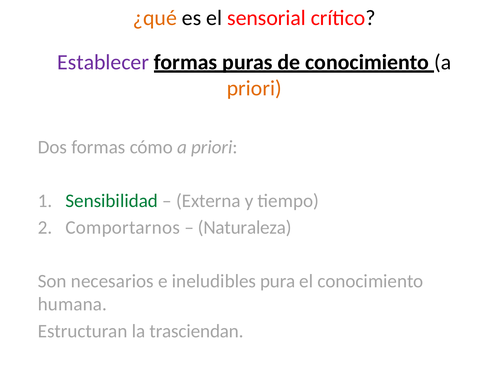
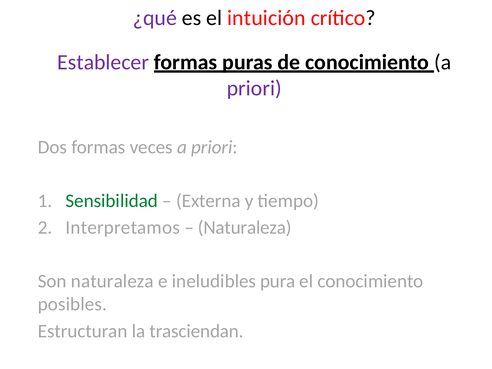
¿qué colour: orange -> purple
sensorial: sensorial -> intuición
priori at (254, 88) colour: orange -> purple
cómo: cómo -> veces
Comportarnos: Comportarnos -> Interpretamos
Son necesarios: necesarios -> naturaleza
humana: humana -> posibles
